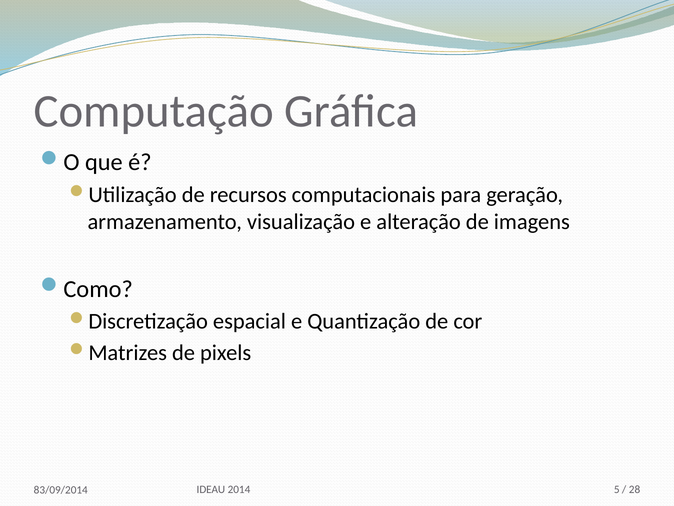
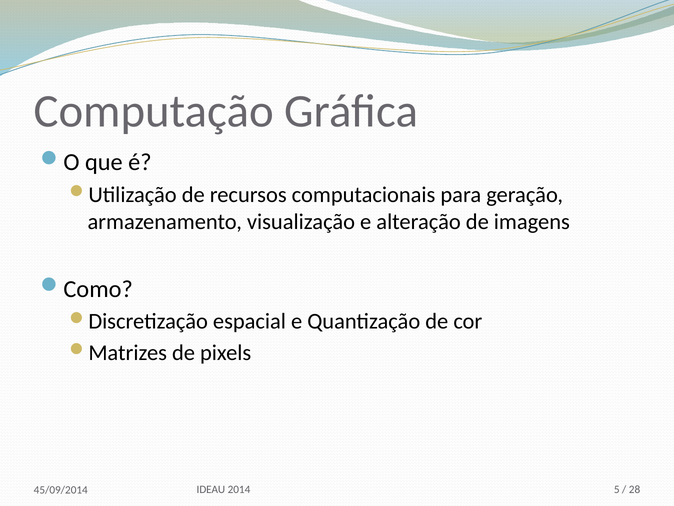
83/09/2014: 83/09/2014 -> 45/09/2014
